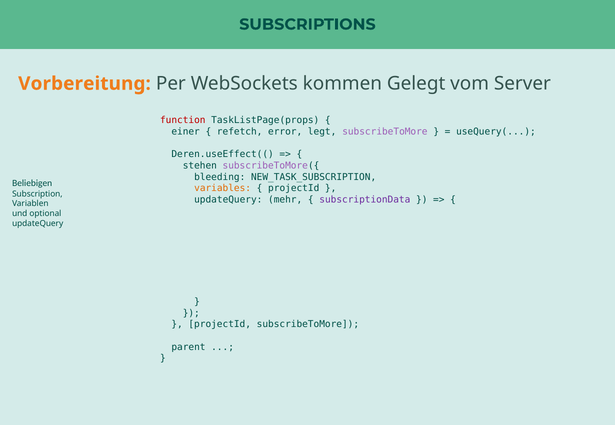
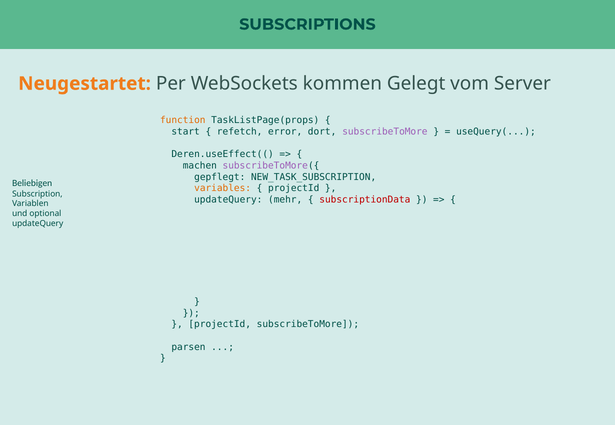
Vorbereitung: Vorbereitung -> Neugestartet
function colour: red -> orange
einer: einer -> start
legt: legt -> dort
stehen: stehen -> machen
bleeding: bleeding -> gepflegt
subscriptionData colour: purple -> red
parent: parent -> parsen
